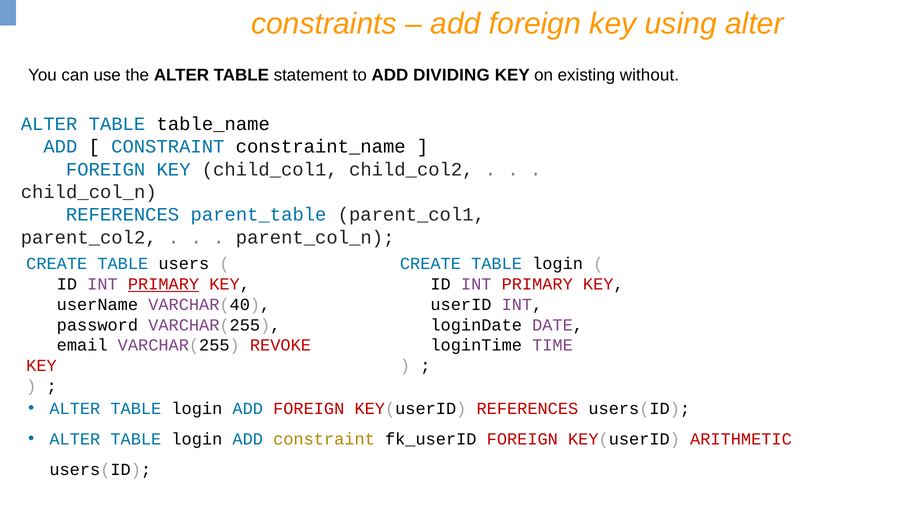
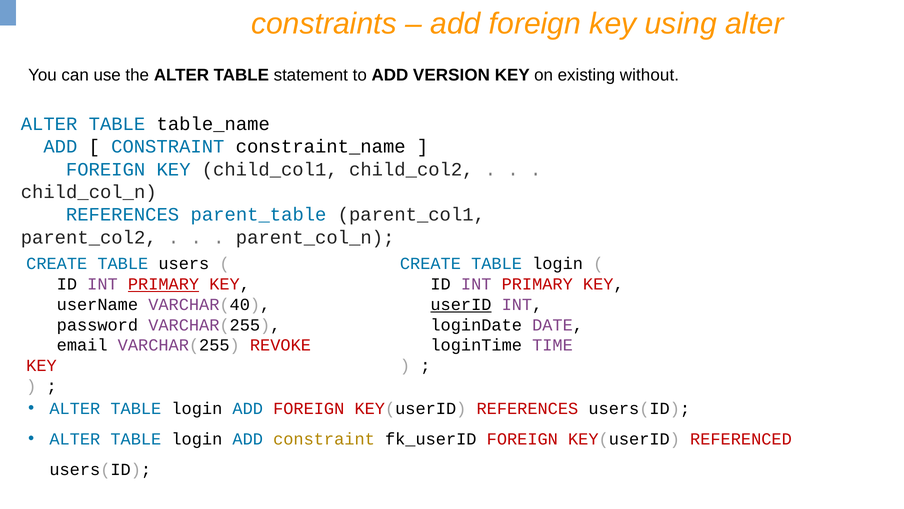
DIVIDING: DIVIDING -> VERSION
userID underline: none -> present
ARITHMETIC: ARITHMETIC -> REFERENCED
